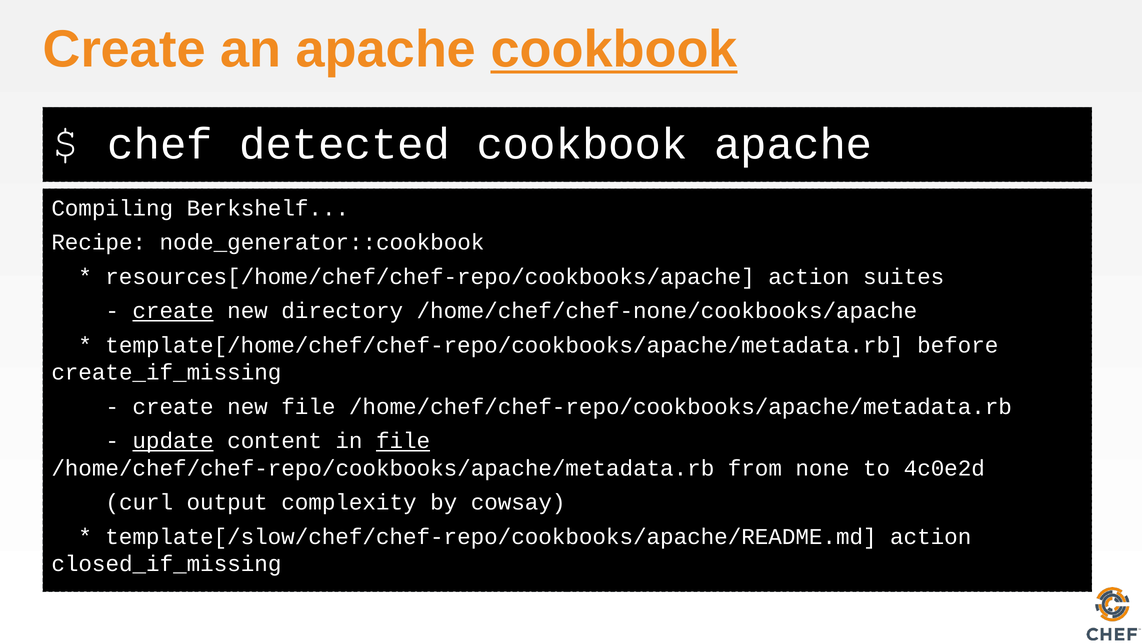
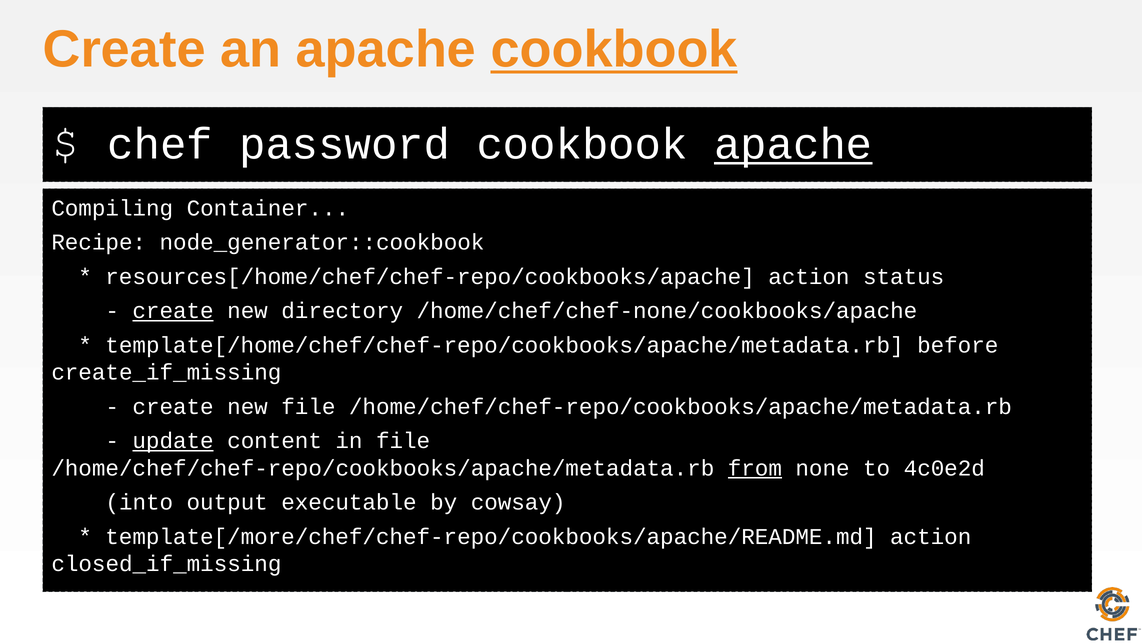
detected: detected -> password
apache at (793, 144) underline: none -> present
Berkshelf: Berkshelf -> Container
suites: suites -> status
file at (403, 441) underline: present -> none
from underline: none -> present
curl: curl -> into
complexity: complexity -> executable
template[/slow/chef/chef-repo/cookbooks/apache/README.md: template[/slow/chef/chef-repo/cookbooks/apache/README.md -> template[/more/chef/chef-repo/cookbooks/apache/README.md
